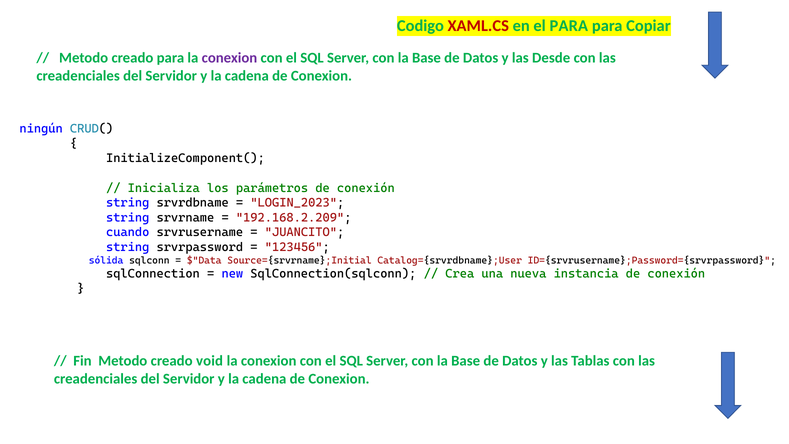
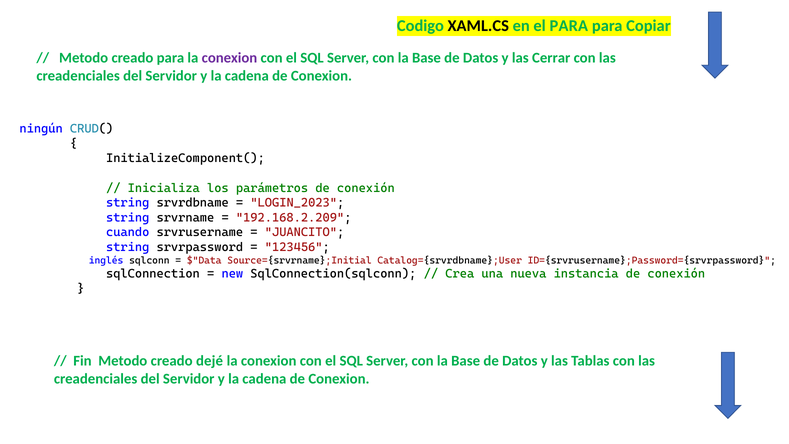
XAML.CS colour: red -> black
Desde: Desde -> Cerrar
sólida: sólida -> inglés
void: void -> dejé
